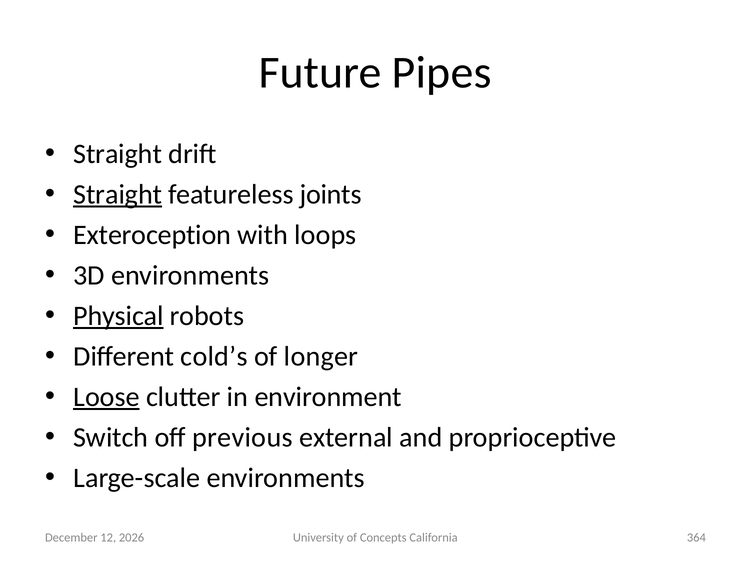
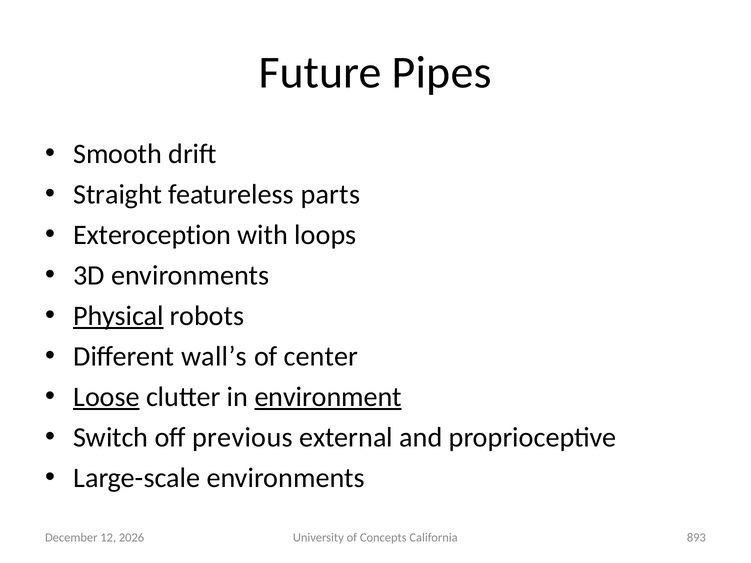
Straight at (118, 154): Straight -> Smooth
Straight at (118, 195) underline: present -> none
joints: joints -> parts
cold’s: cold’s -> wall’s
longer: longer -> center
environment underline: none -> present
364: 364 -> 893
